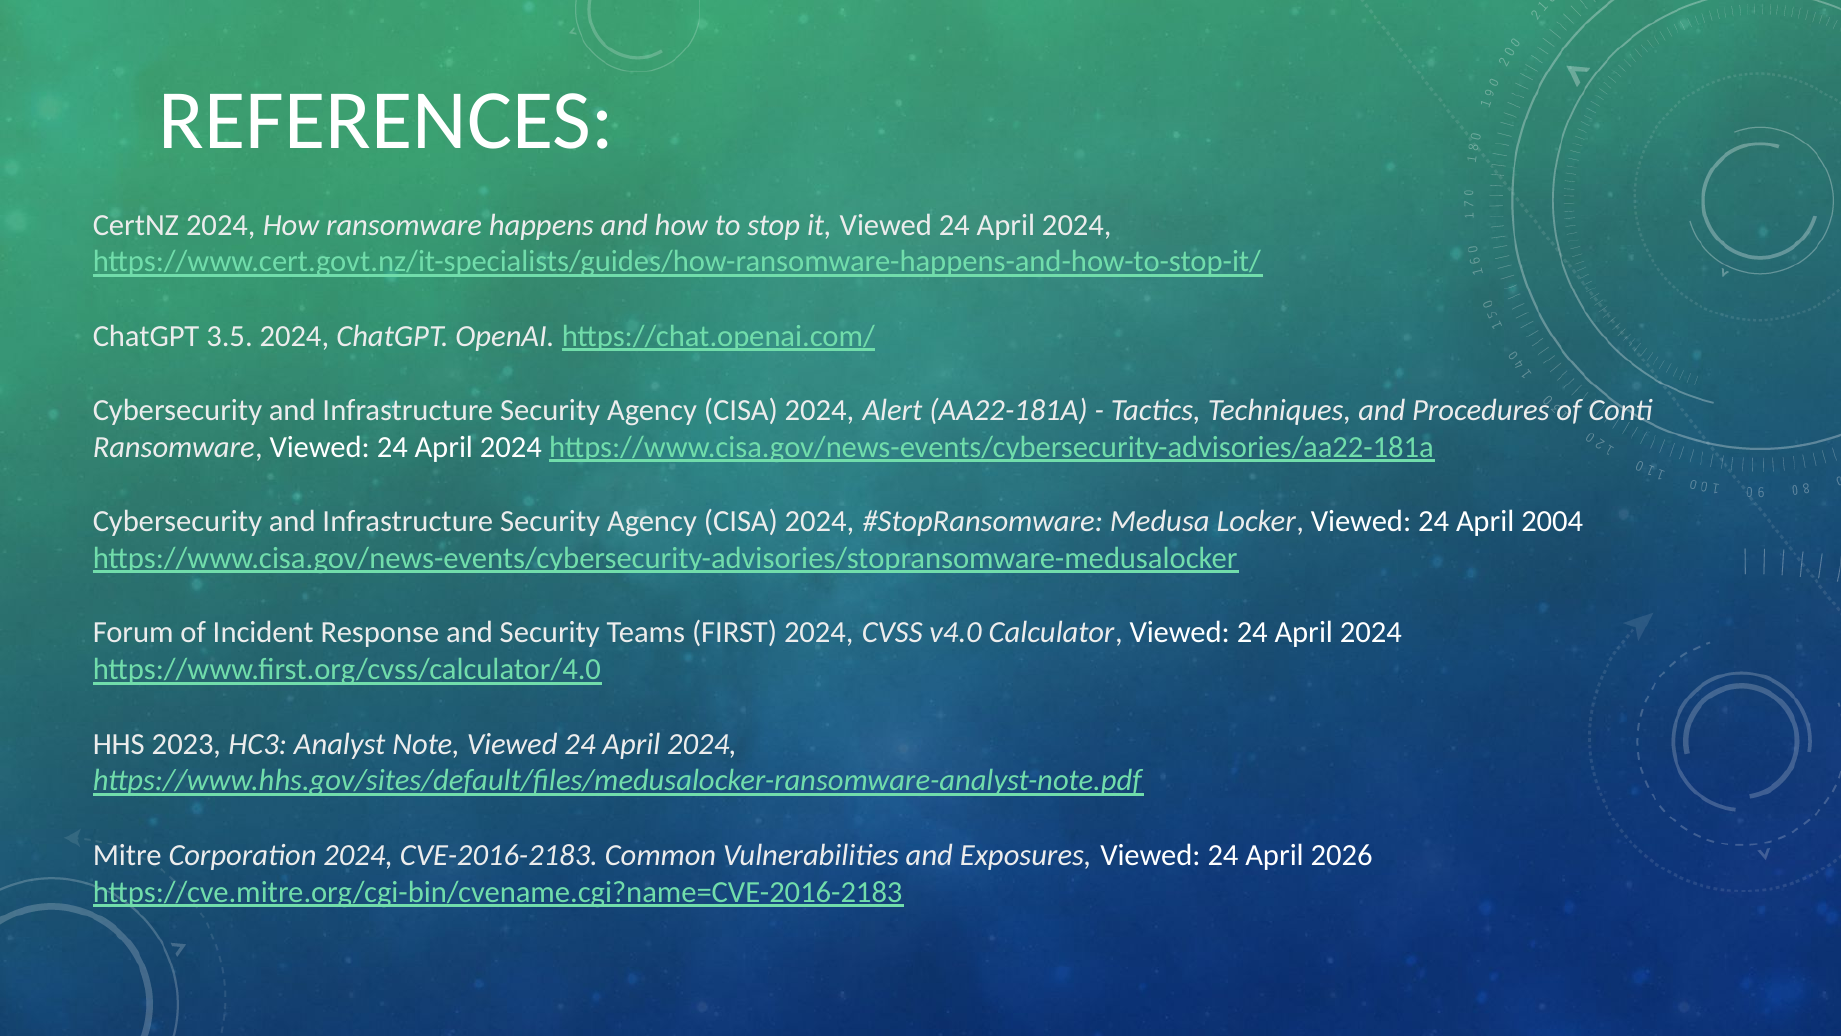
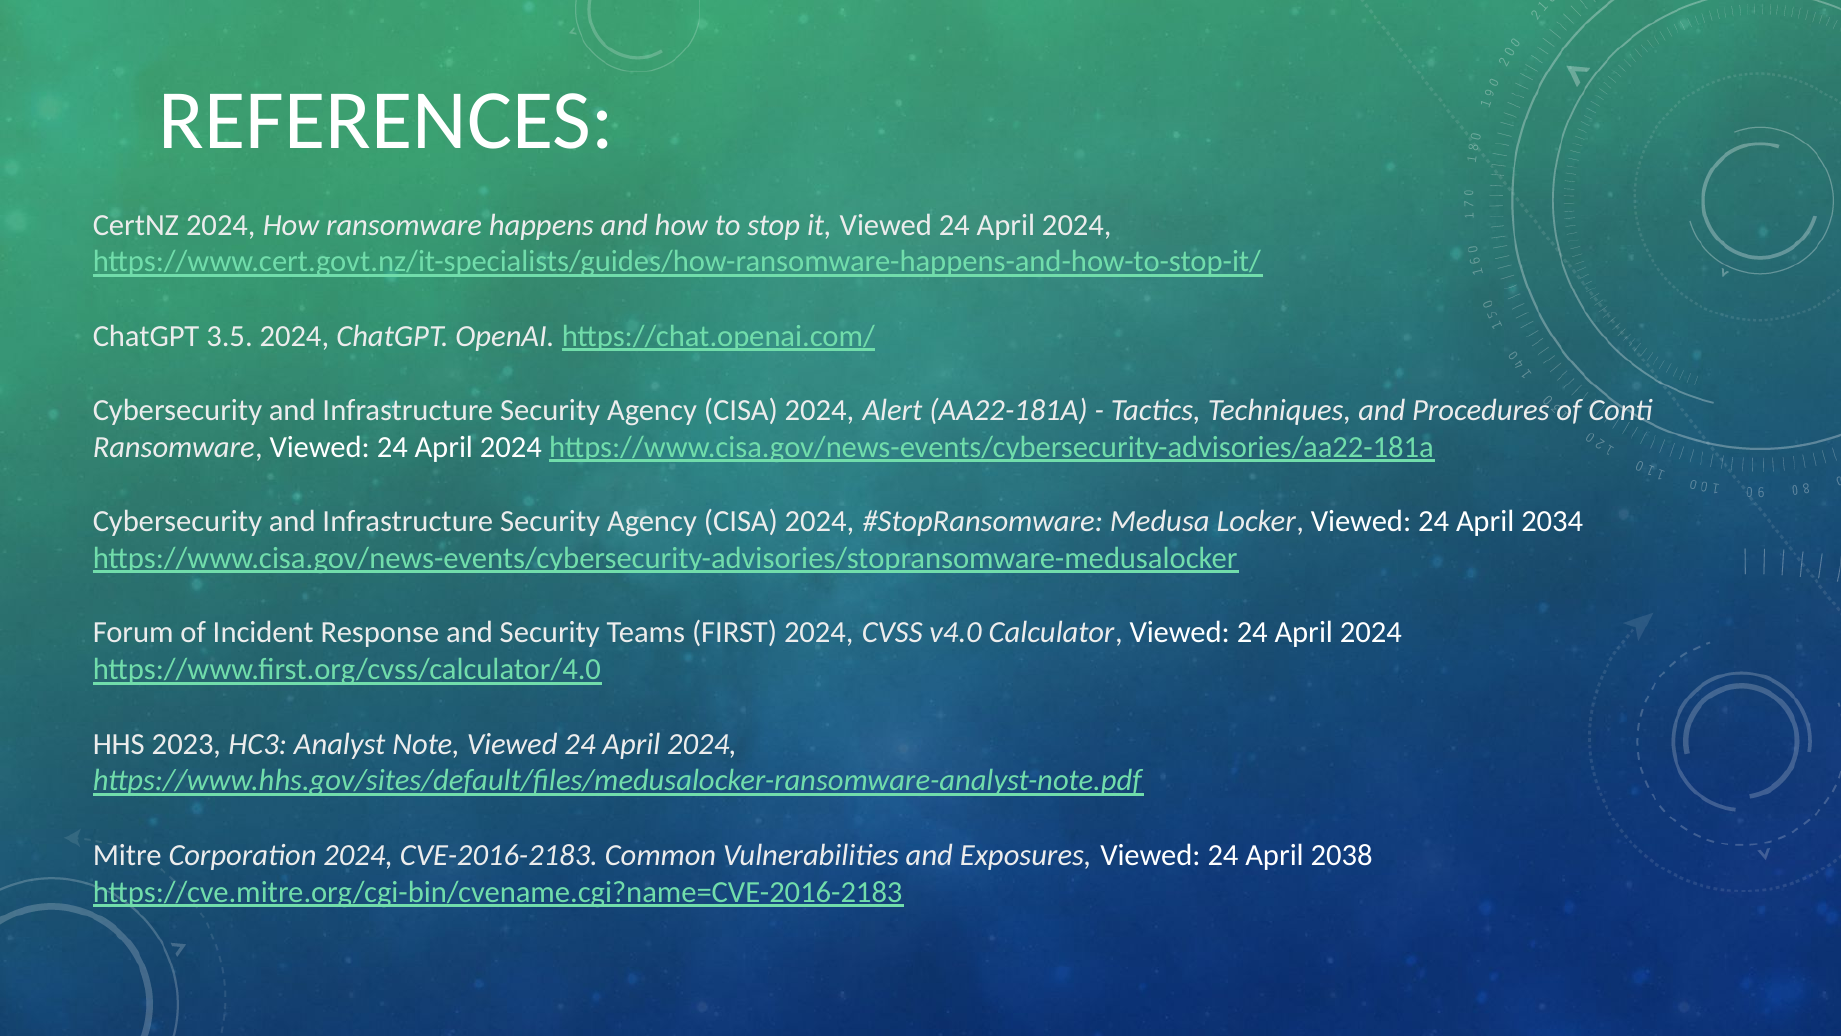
2004: 2004 -> 2034
2026: 2026 -> 2038
